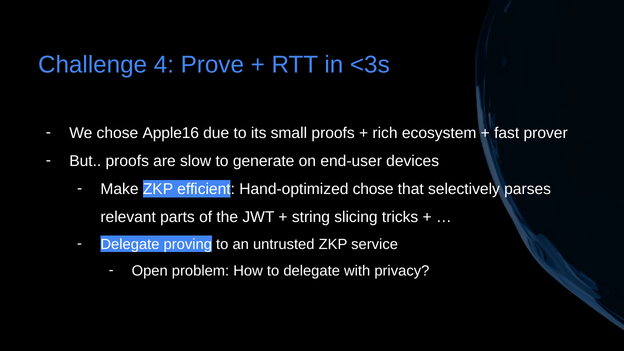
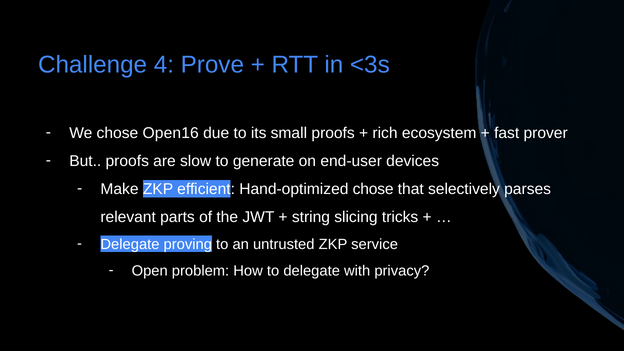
Apple16: Apple16 -> Open16
